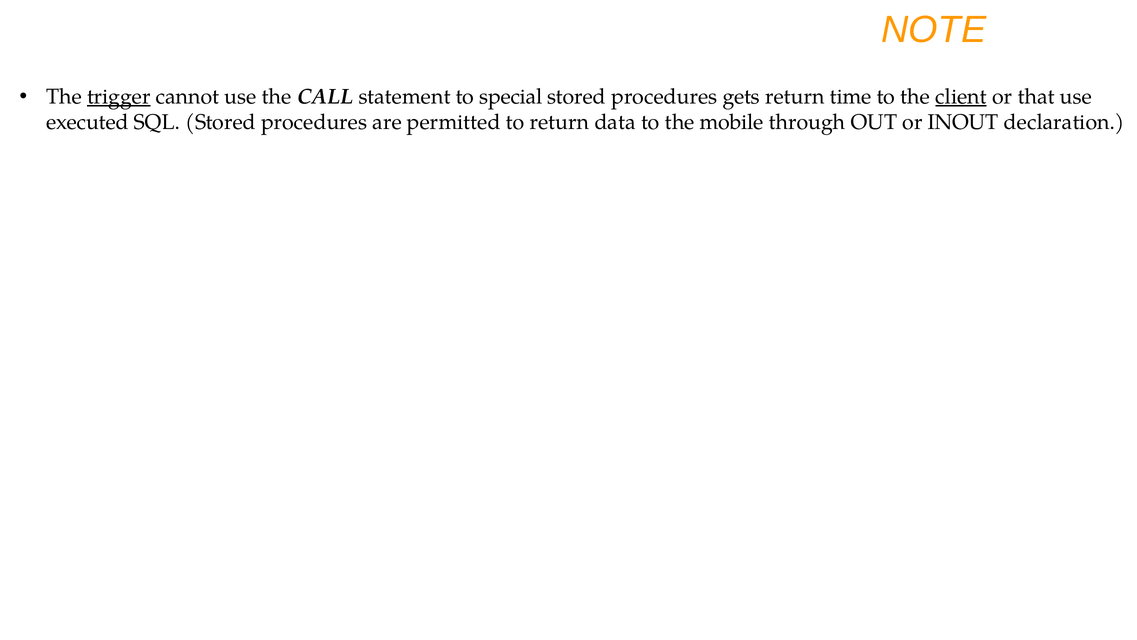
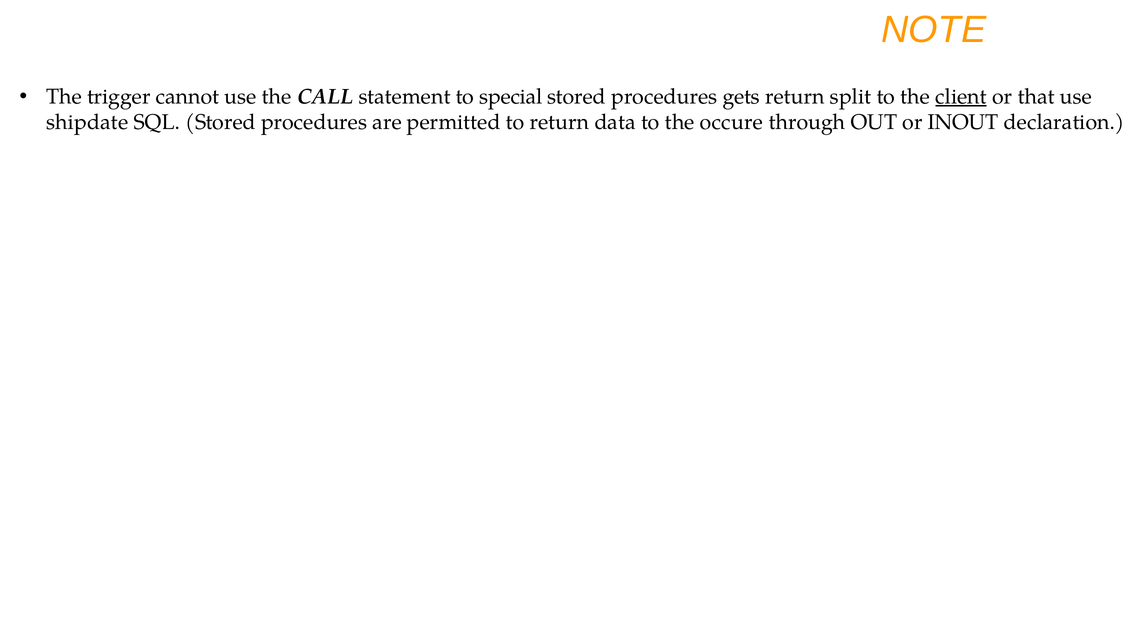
trigger underline: present -> none
time: time -> split
executed: executed -> shipdate
mobile: mobile -> occure
